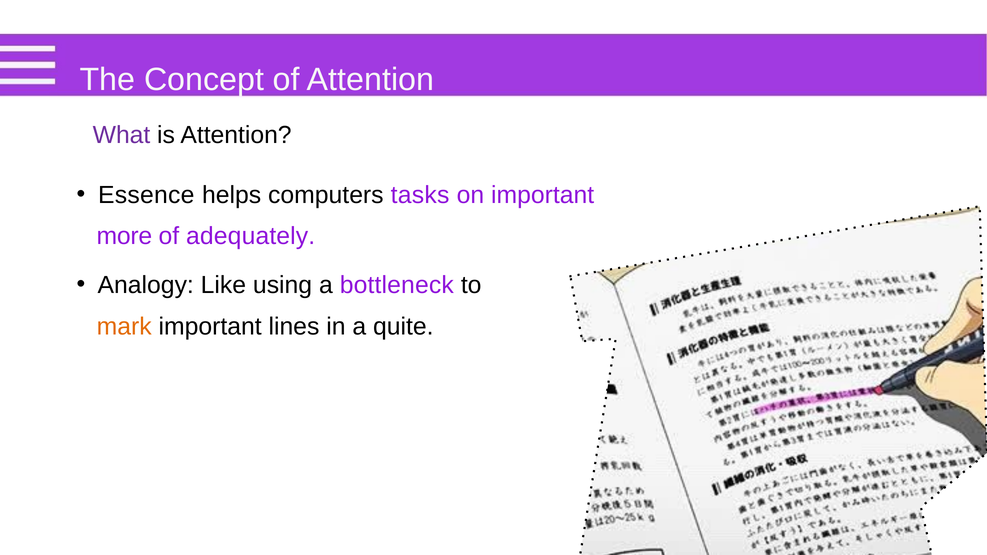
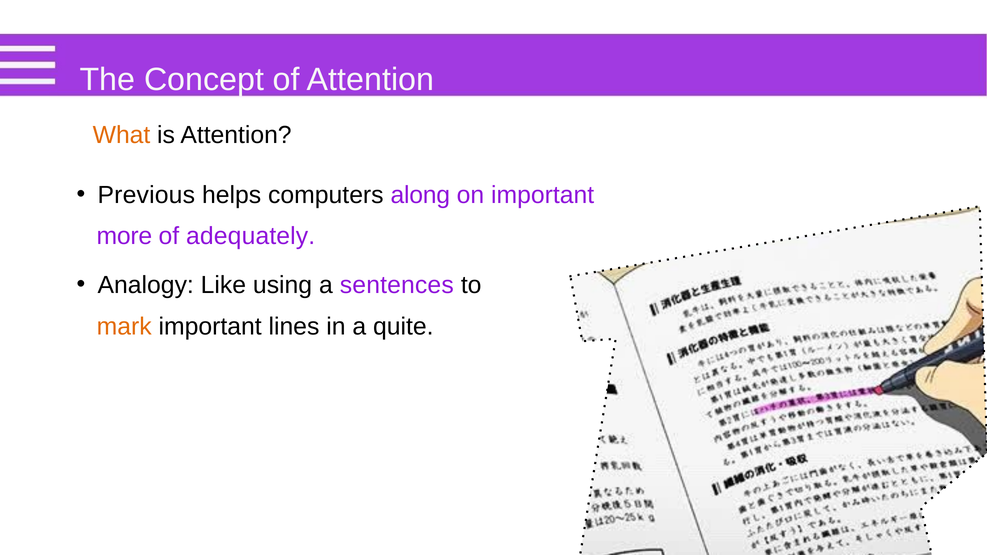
What colour: purple -> orange
Essence: Essence -> Previous
tasks: tasks -> along
bottleneck: bottleneck -> sentences
